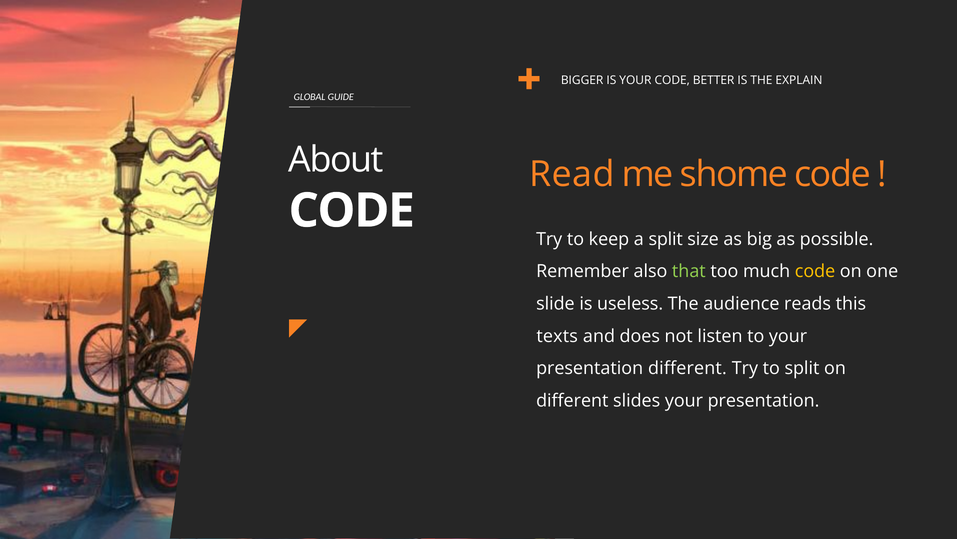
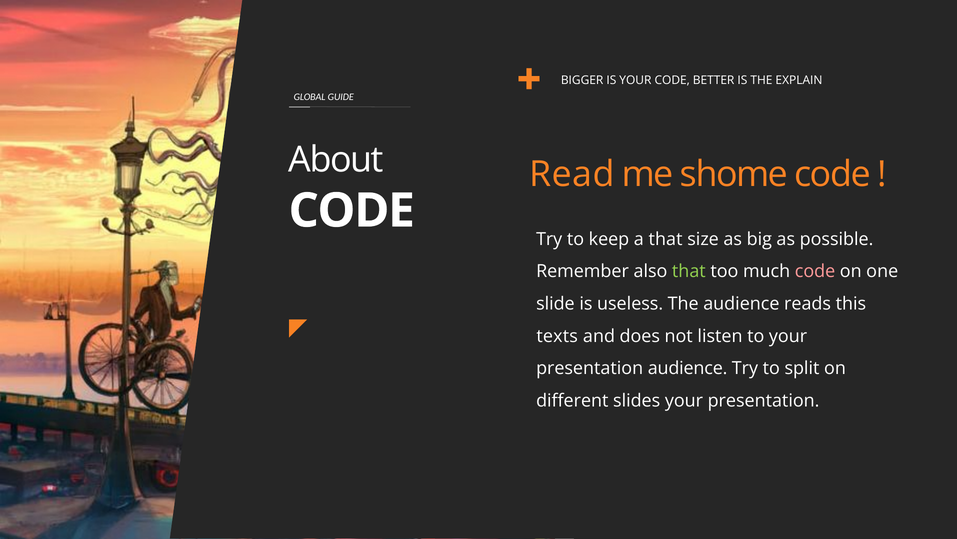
a split: split -> that
code at (815, 271) colour: yellow -> pink
presentation different: different -> audience
